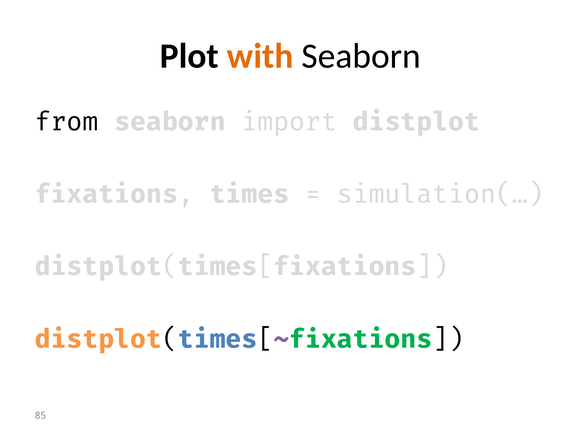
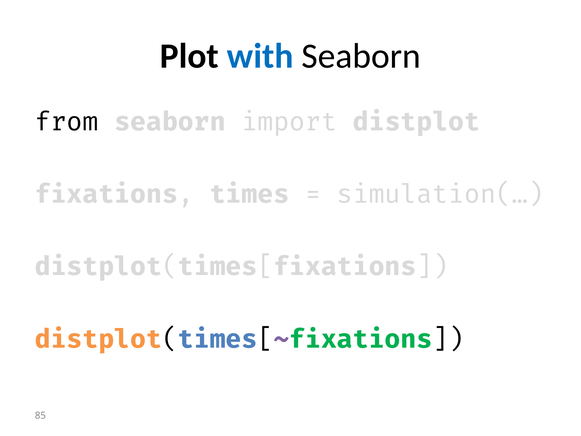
with colour: orange -> blue
